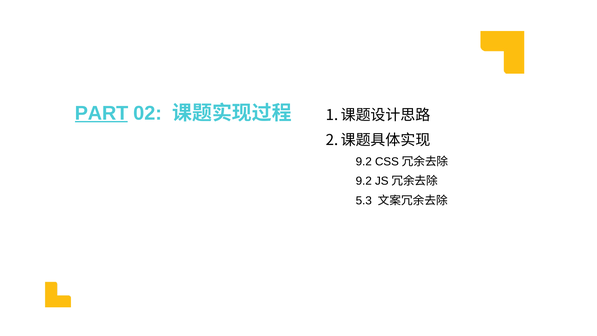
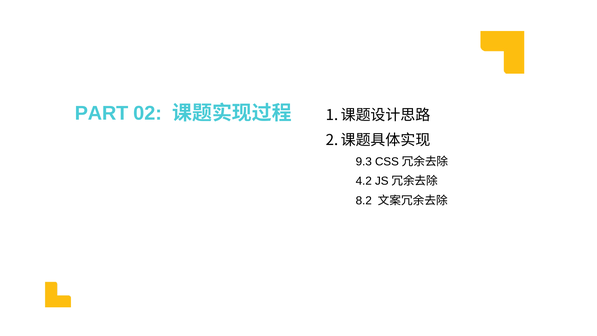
PART underline: present -> none
9.2 at (364, 162): 9.2 -> 9.3
9.2 at (364, 181): 9.2 -> 4.2
5.3: 5.3 -> 8.2
